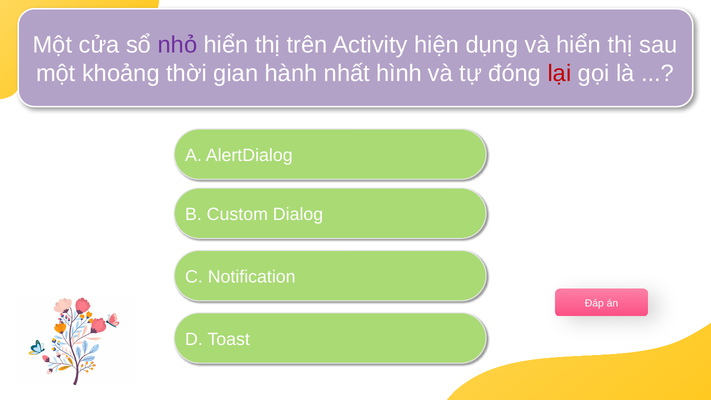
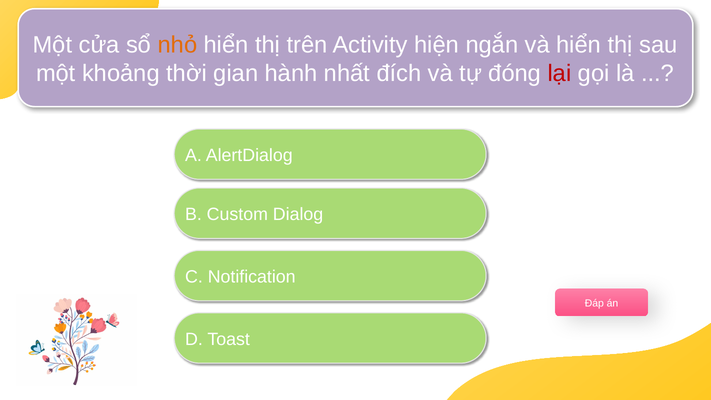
nhỏ colour: purple -> orange
dụng: dụng -> ngắn
hình: hình -> đích
